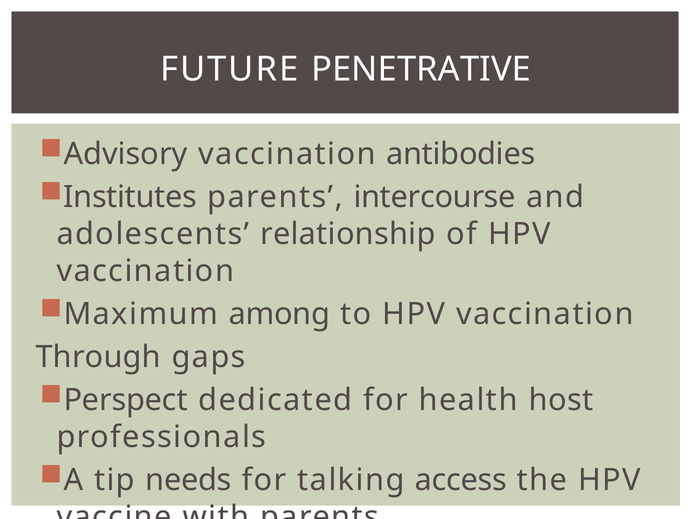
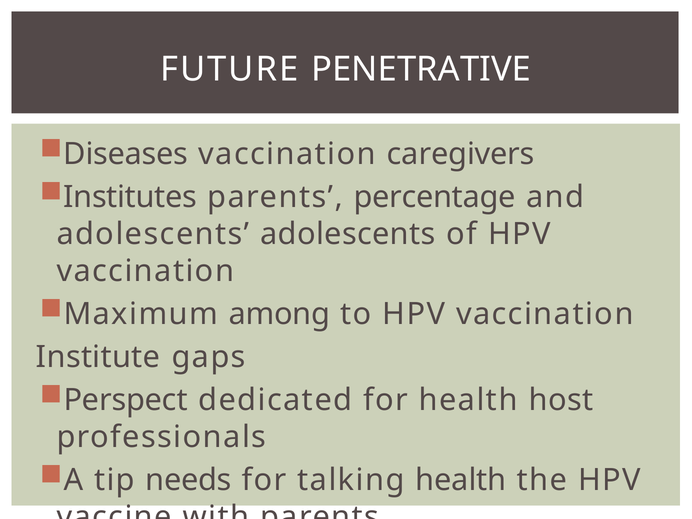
Advisory: Advisory -> Diseases
antibodies: antibodies -> caregivers
intercourse: intercourse -> percentage
adolescents relationship: relationship -> adolescents
Through: Through -> Institute
talking access: access -> health
